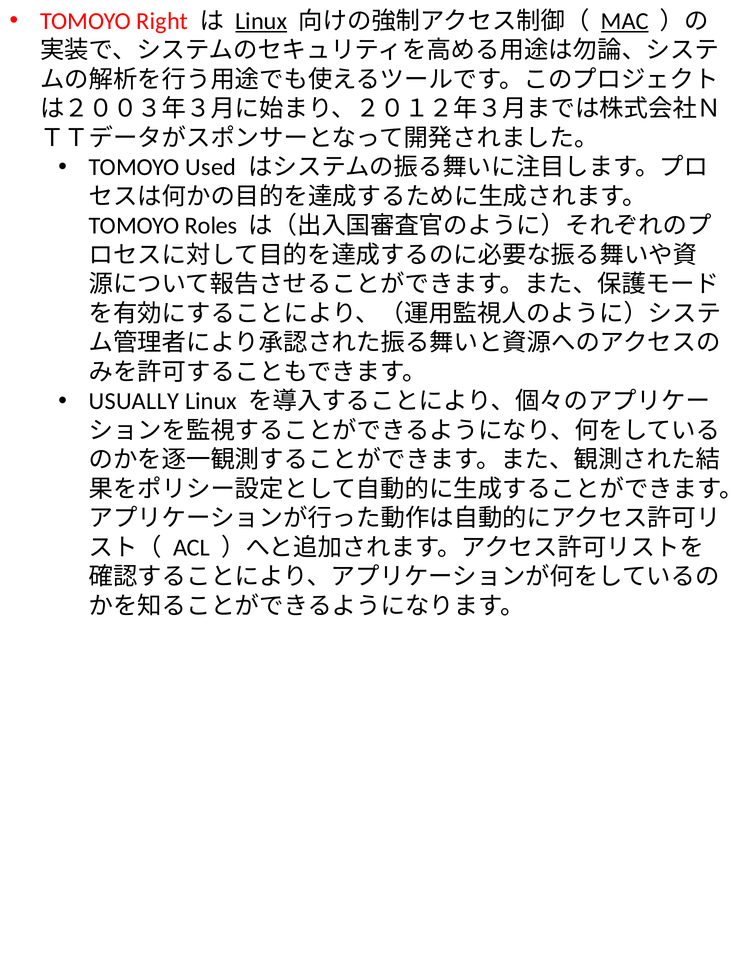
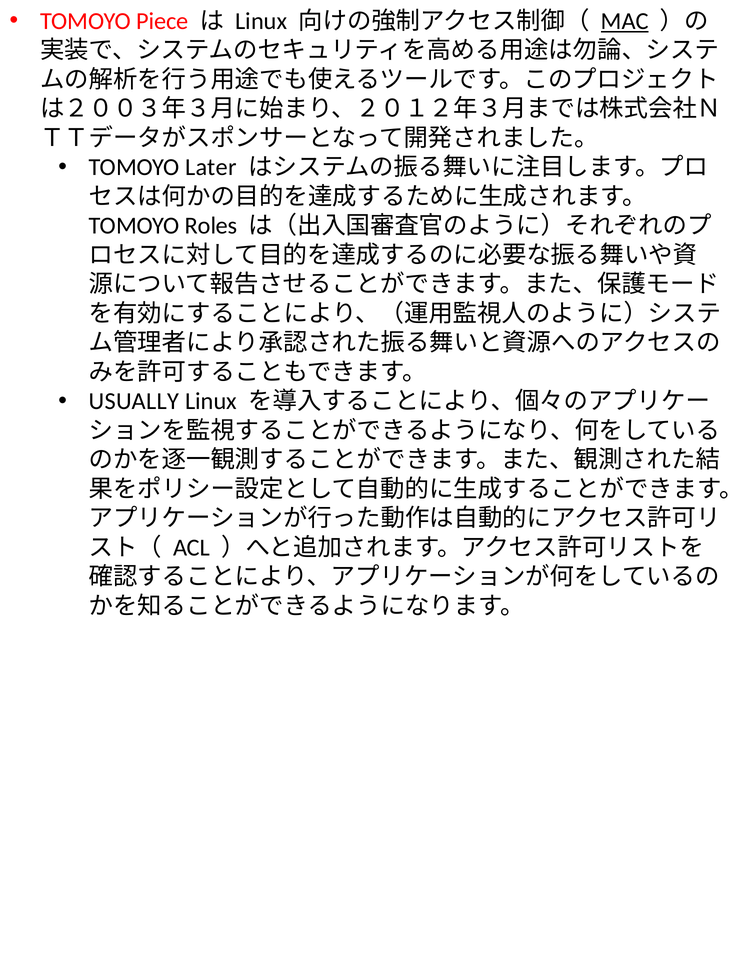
Right: Right -> Piece
Linux at (261, 21) underline: present -> none
Used: Used -> Later
